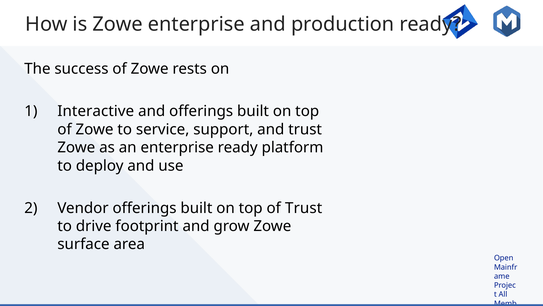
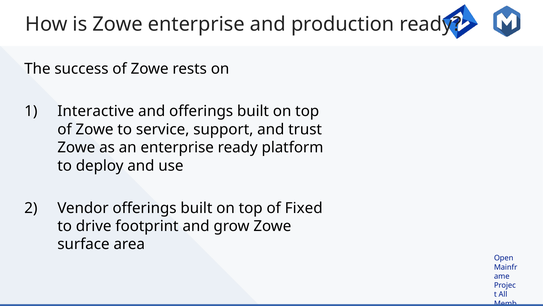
of Trust: Trust -> Fixed
